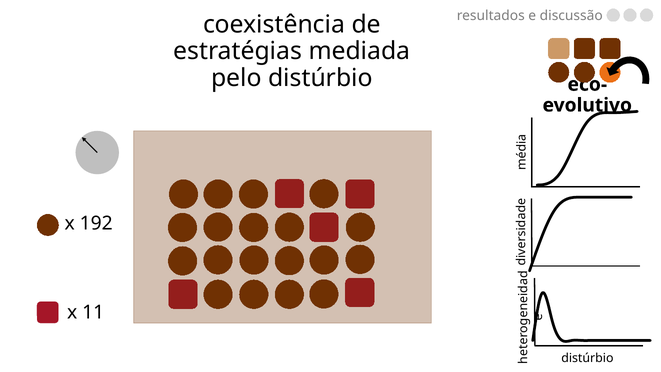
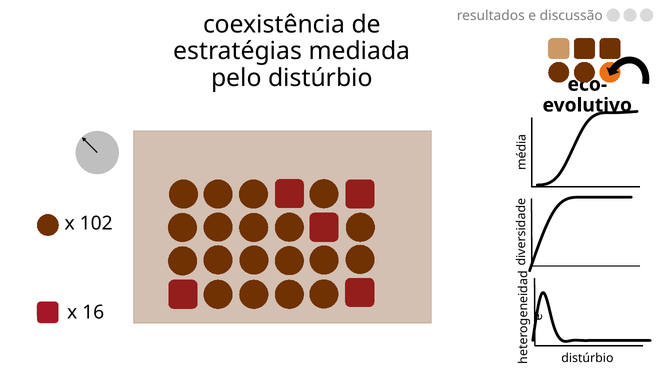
192: 192 -> 102
11: 11 -> 16
